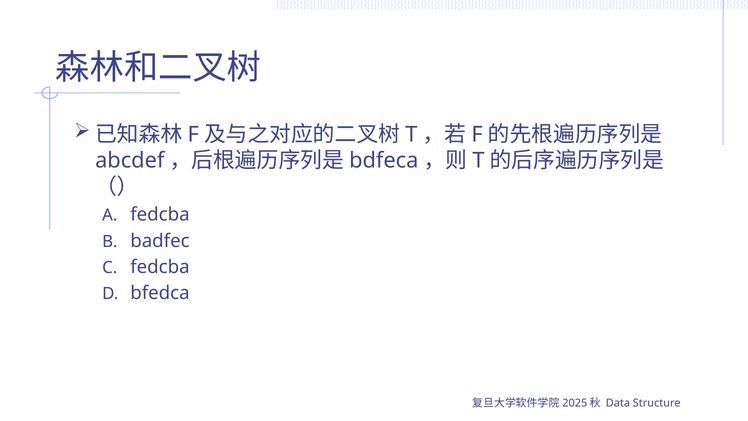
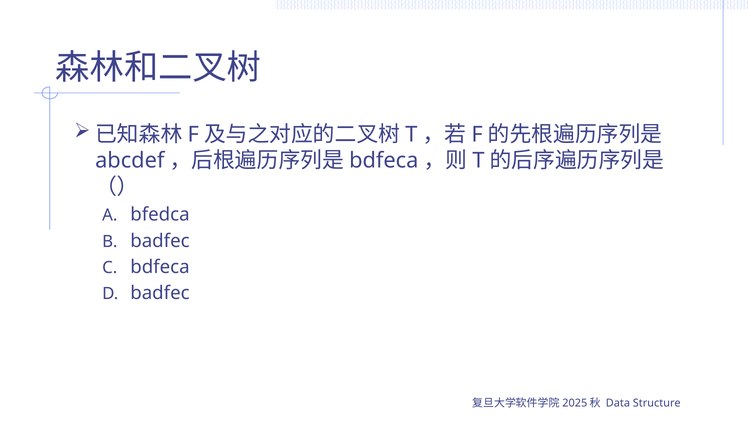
fedcba at (160, 215): fedcba -> bfedca
fedcba at (160, 267): fedcba -> bdfeca
bfedca at (160, 293): bfedca -> badfec
